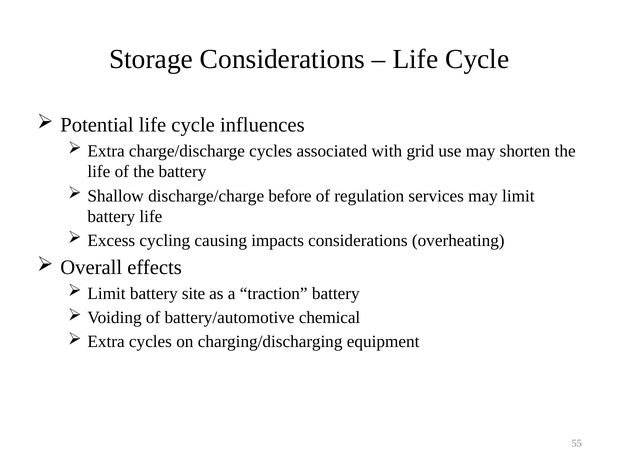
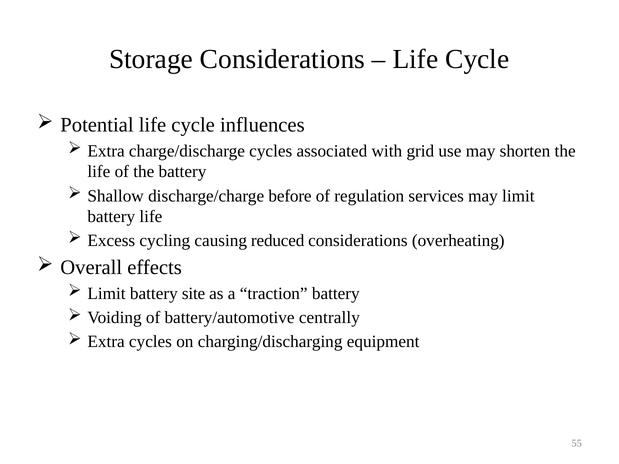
impacts: impacts -> reduced
chemical: chemical -> centrally
